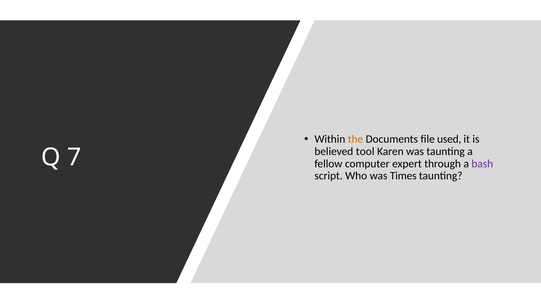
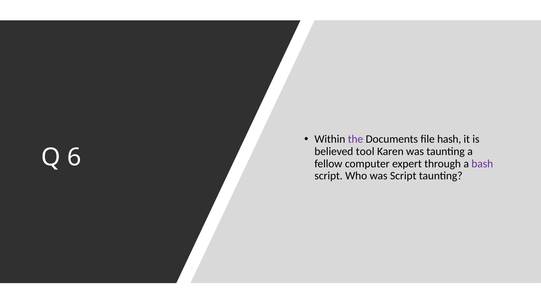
the colour: orange -> purple
used: used -> hash
7: 7 -> 6
was Times: Times -> Script
